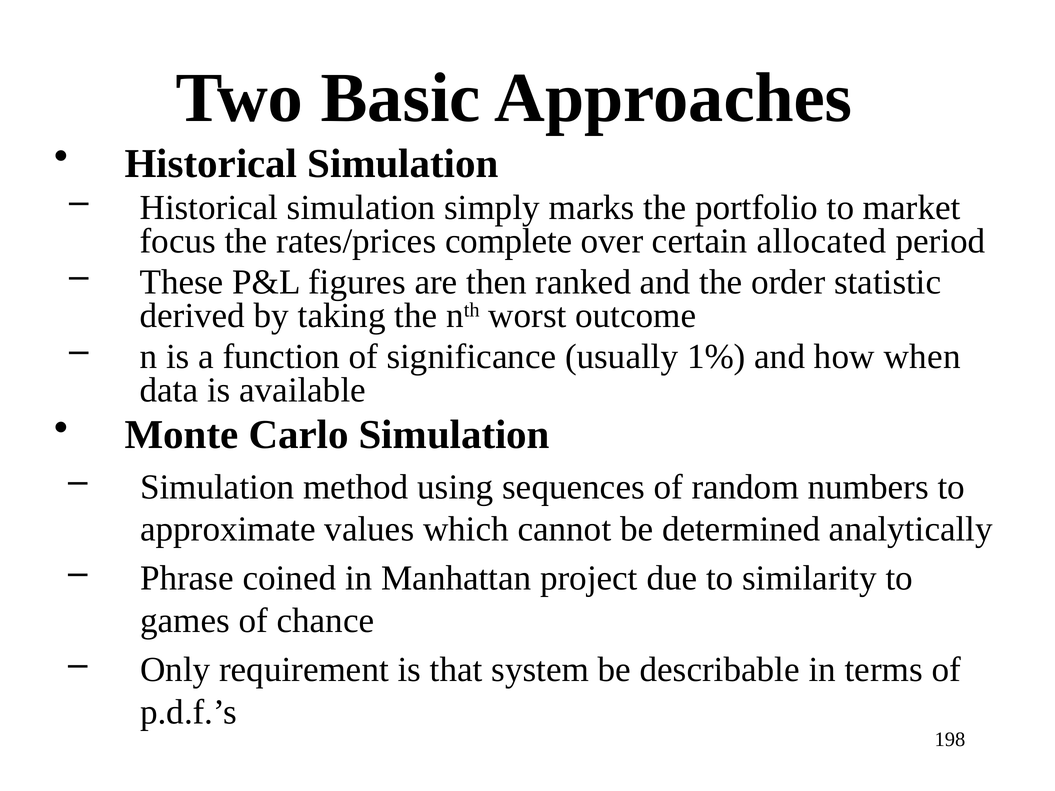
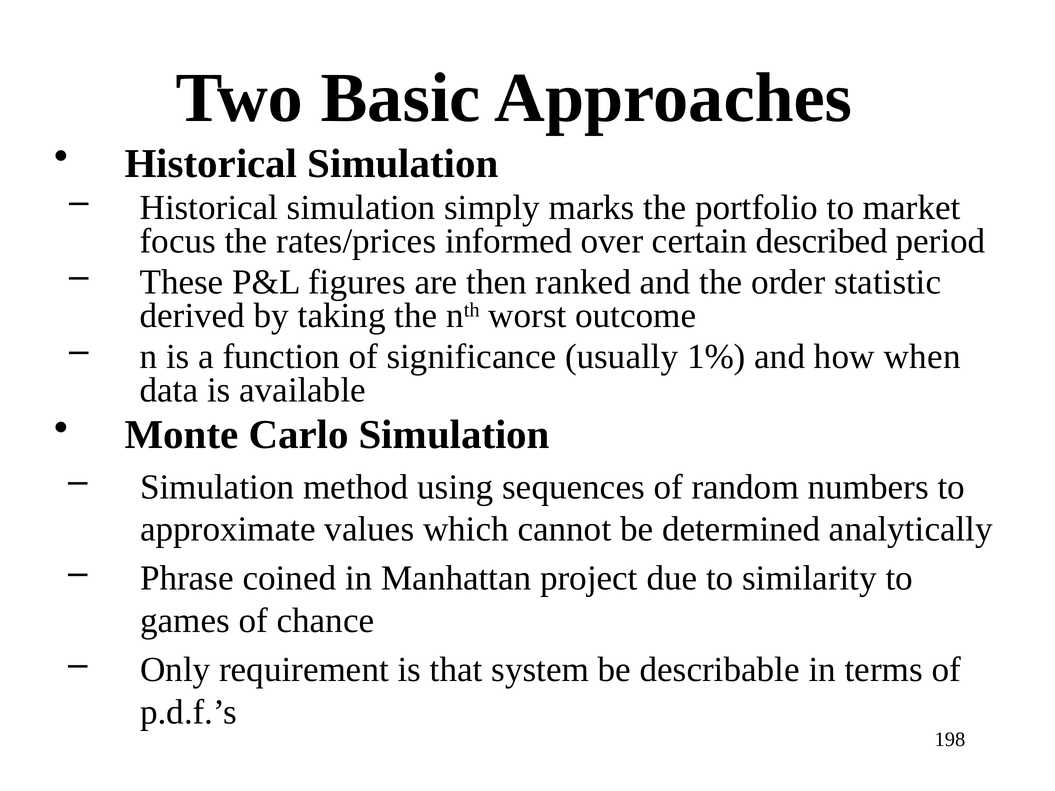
complete: complete -> informed
allocated: allocated -> described
